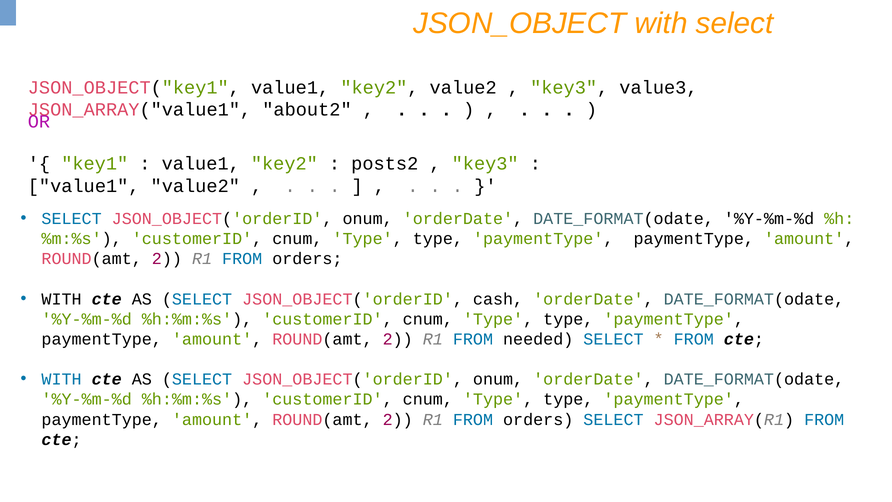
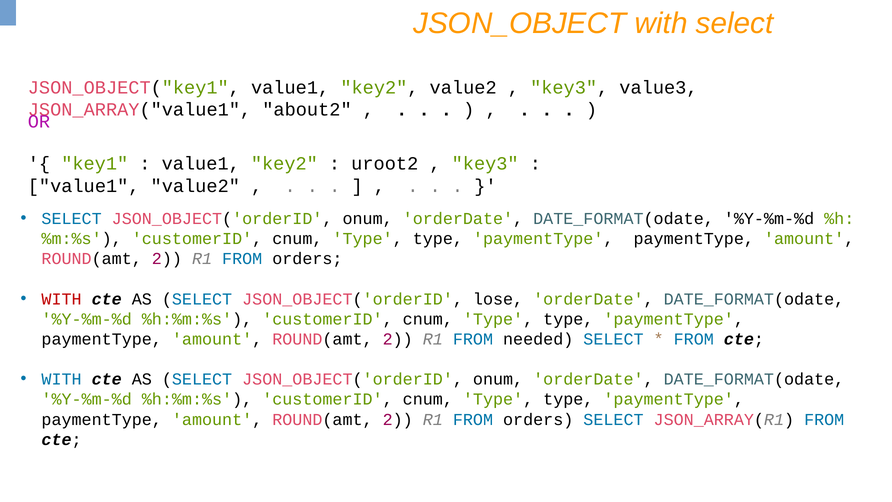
posts2: posts2 -> uroot2
WITH at (62, 299) colour: black -> red
cash: cash -> lose
